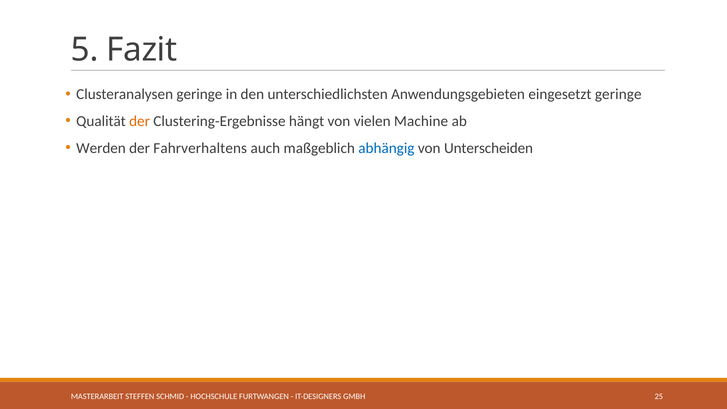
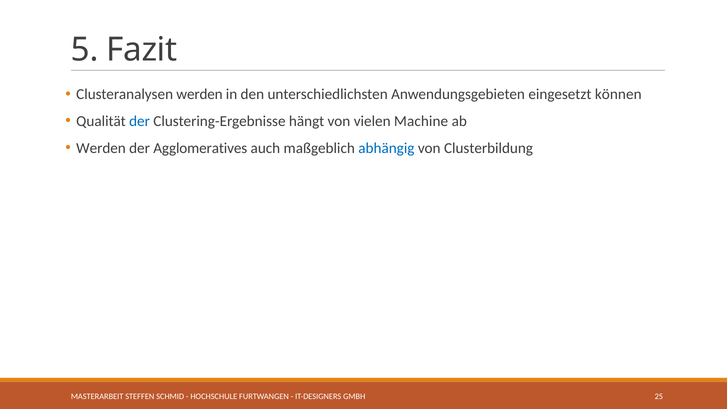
Clusteranalysen geringe: geringe -> werden
eingesetzt geringe: geringe -> können
der at (140, 121) colour: orange -> blue
Fahrverhaltens: Fahrverhaltens -> Agglomeratives
Unterscheiden: Unterscheiden -> Clusterbildung
